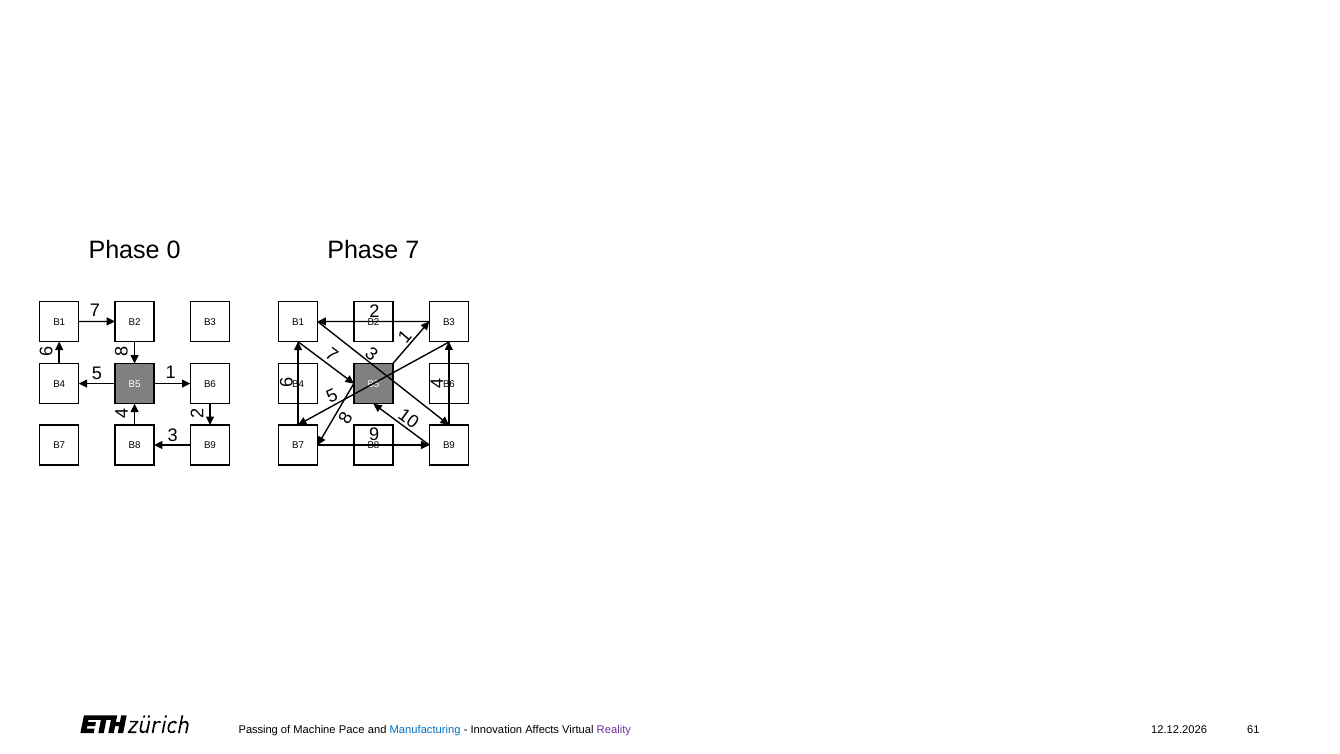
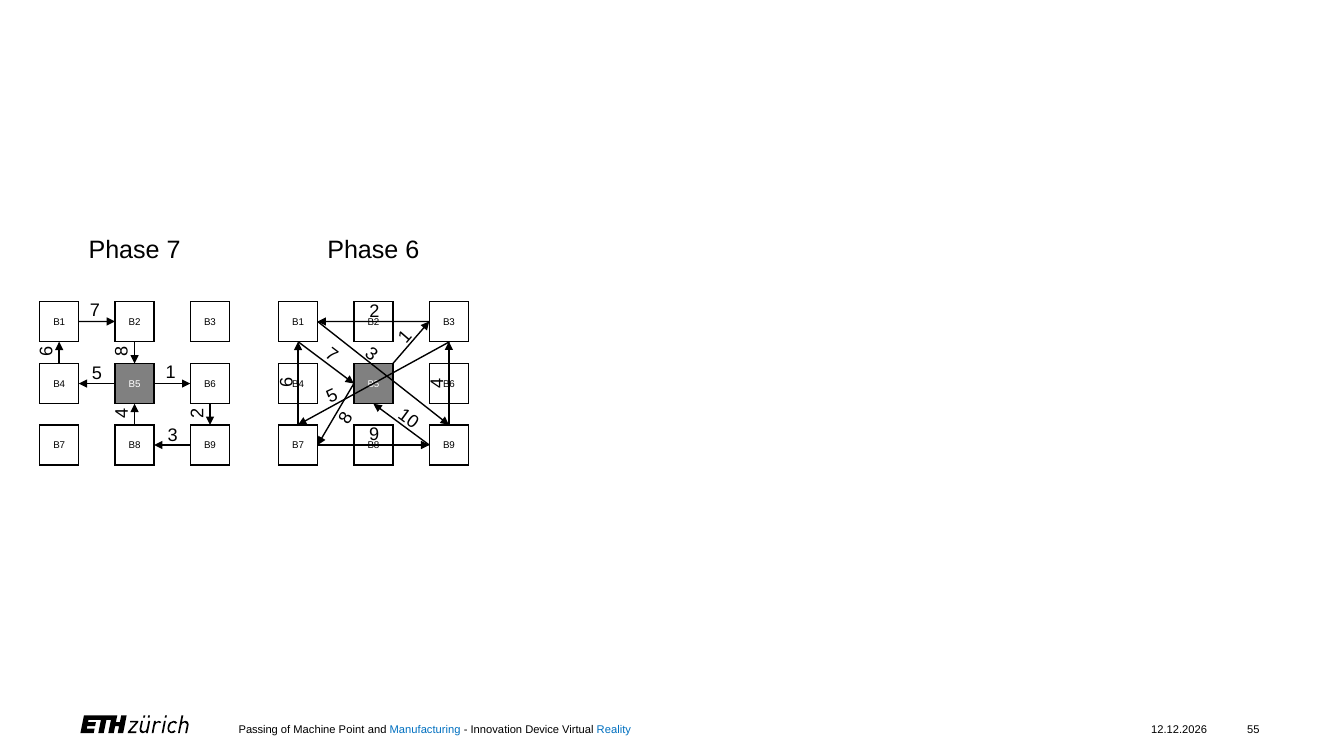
Phase 0: 0 -> 7
Phase 7: 7 -> 6
Pace: Pace -> Point
Affects: Affects -> Device
Reality colour: purple -> blue
61: 61 -> 55
